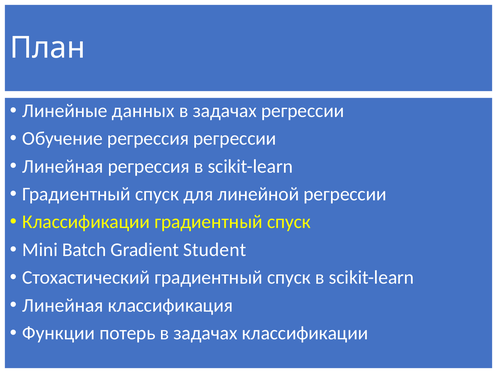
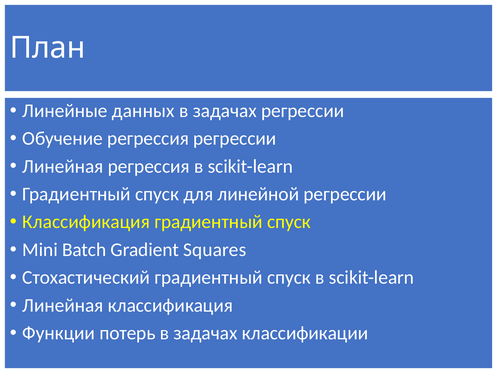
Классификации at (86, 222): Классификации -> Классификация
Student: Student -> Squares
